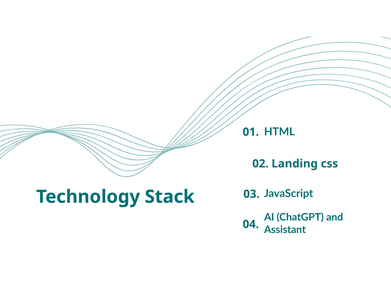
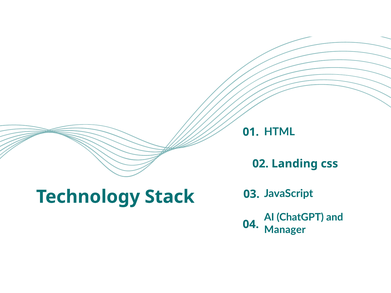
Assistant: Assistant -> Manager
